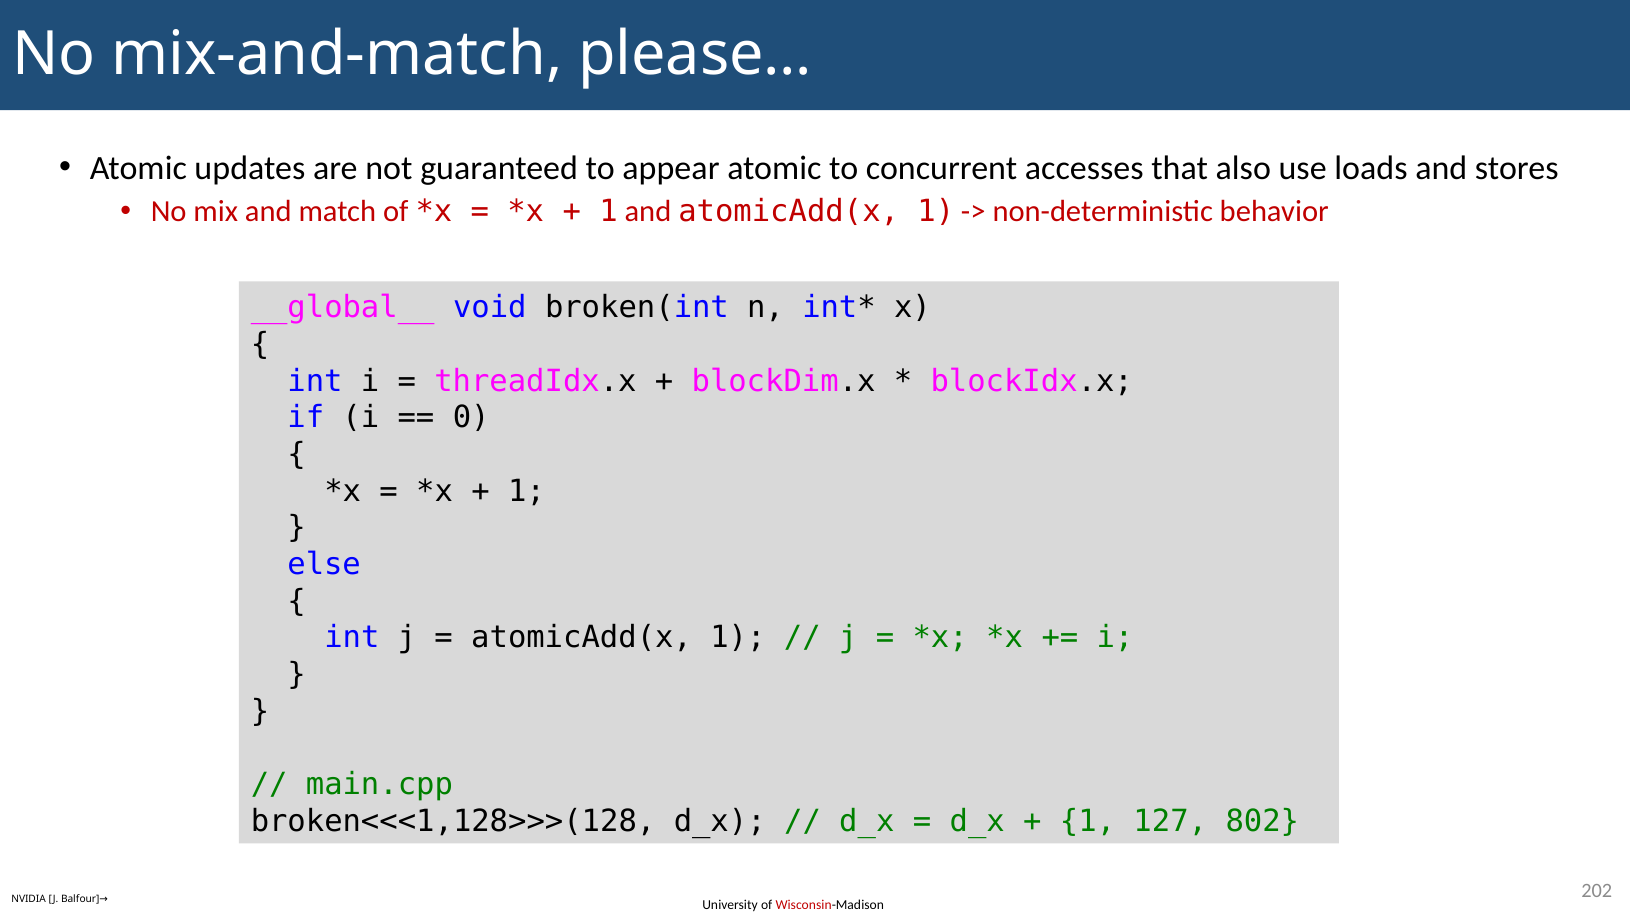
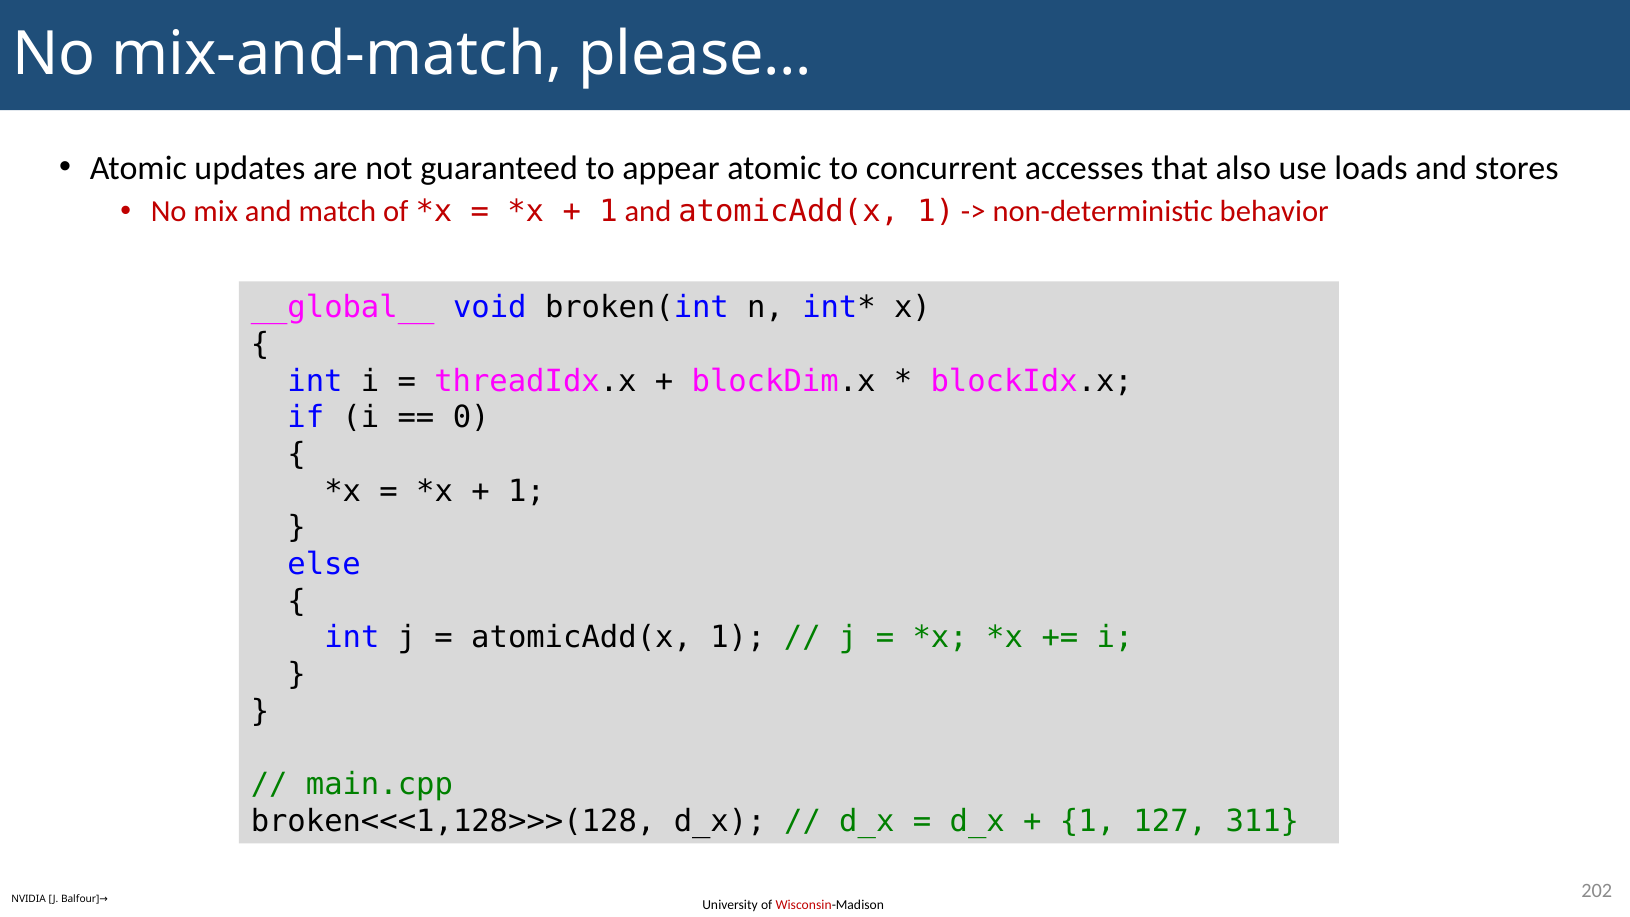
802: 802 -> 311
